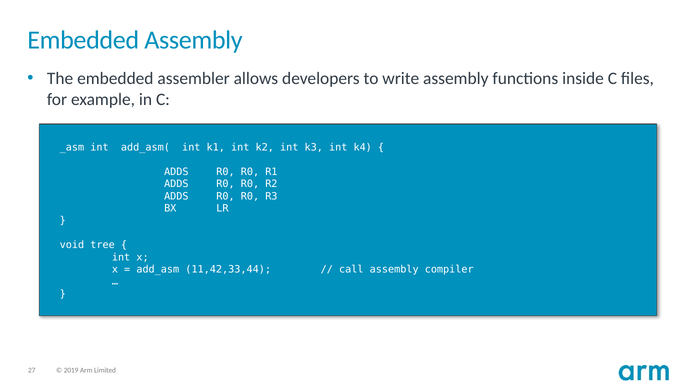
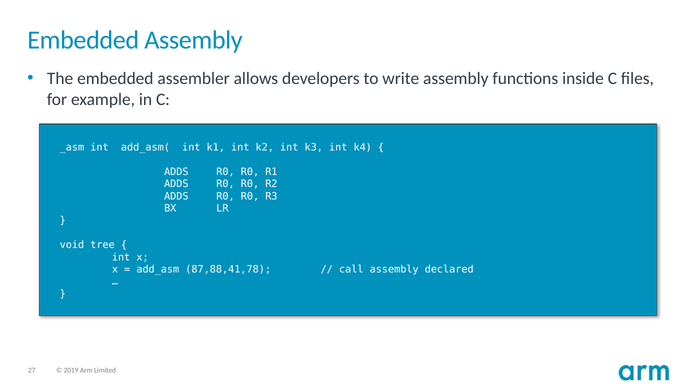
11,42,33,44: 11,42,33,44 -> 87,88,41,78
compiler: compiler -> declared
